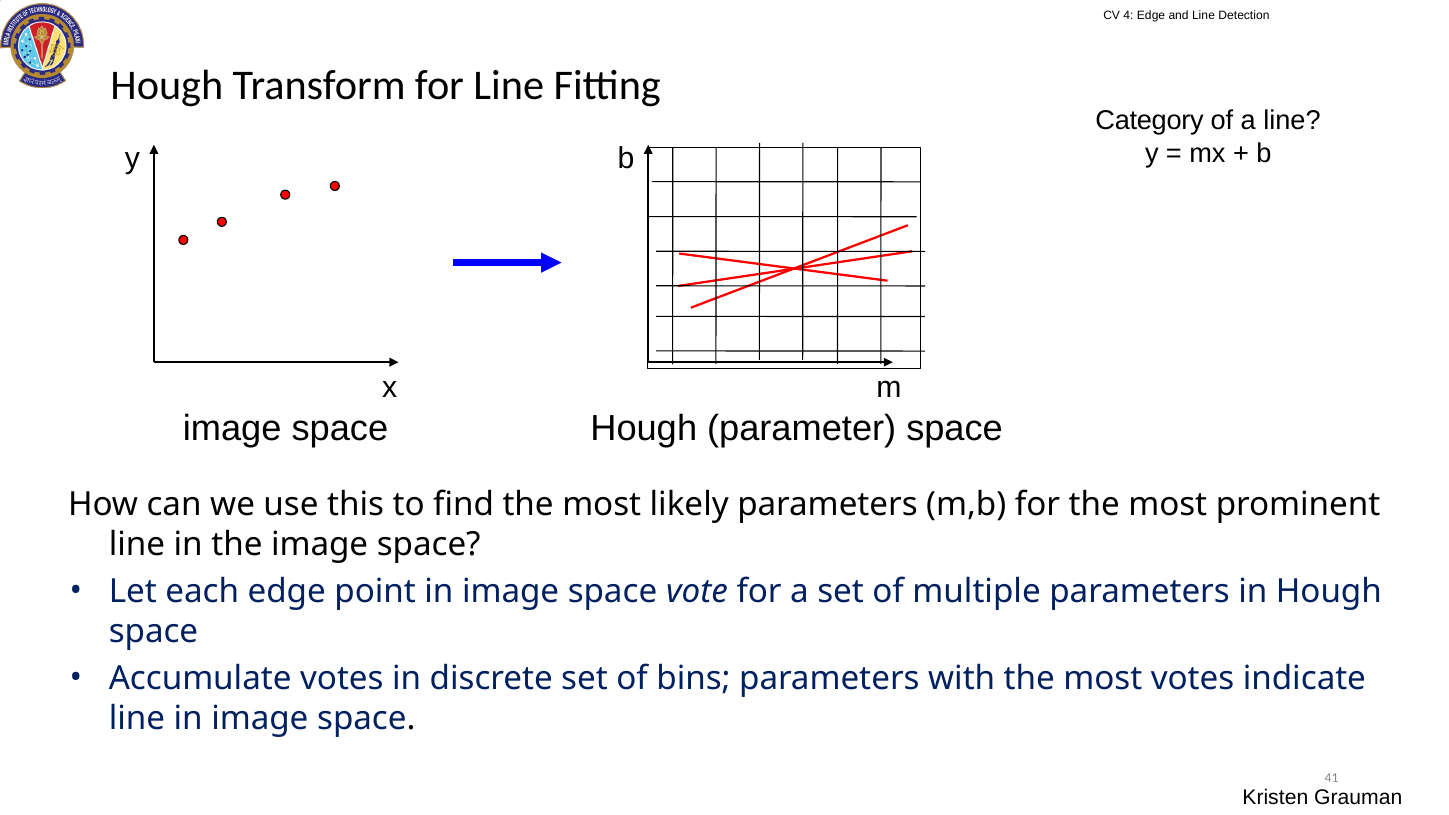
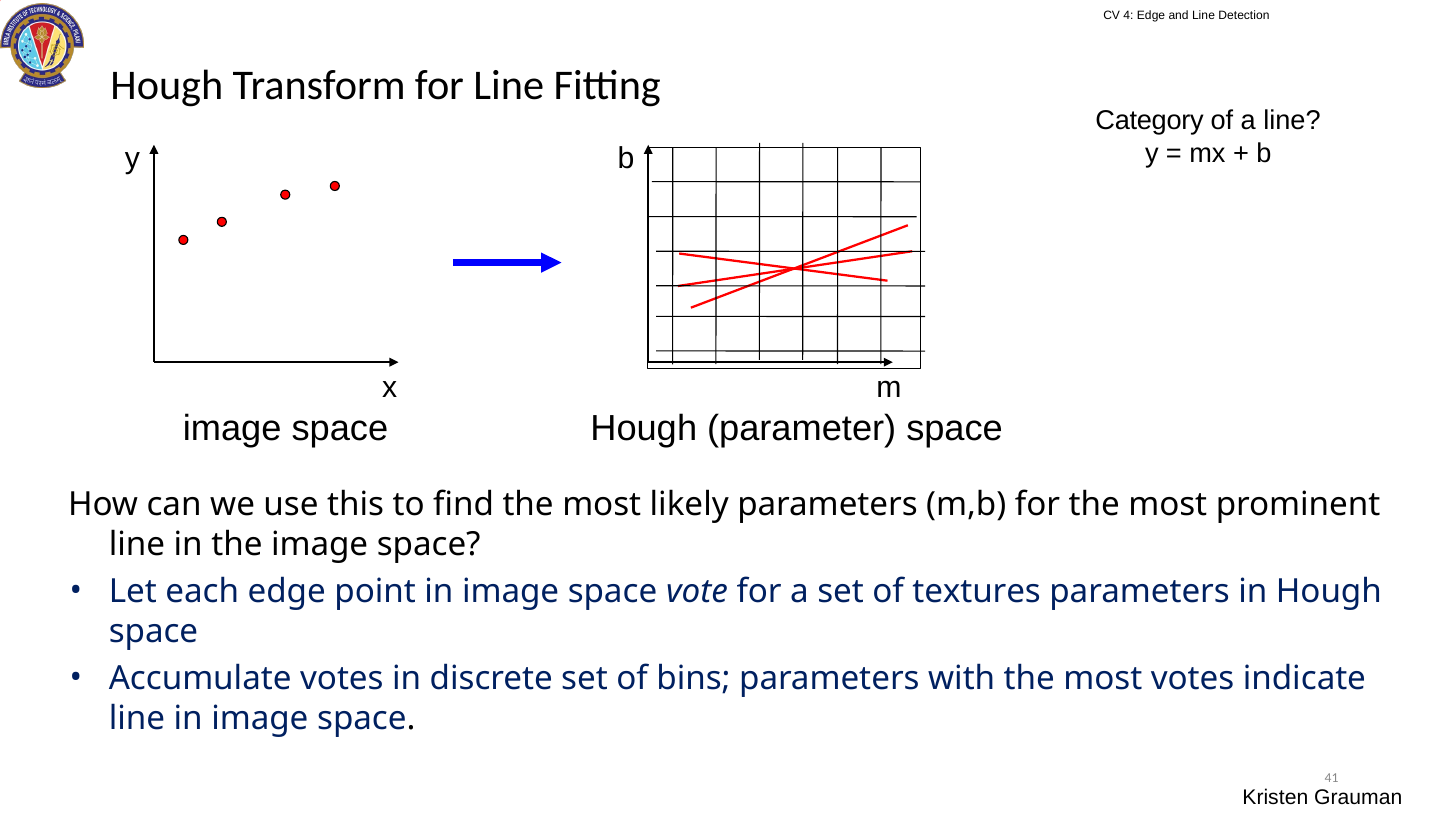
multiple: multiple -> textures
